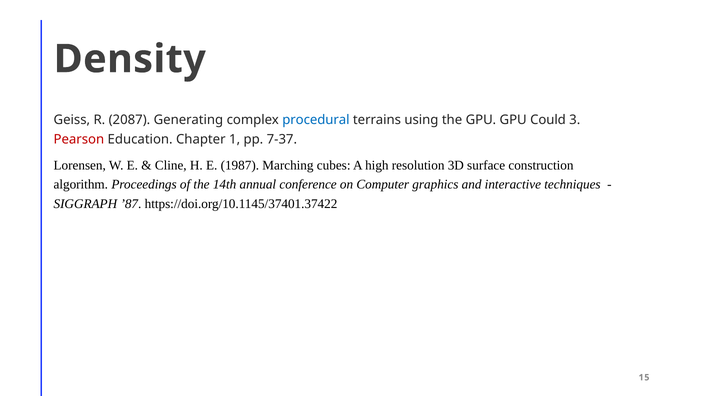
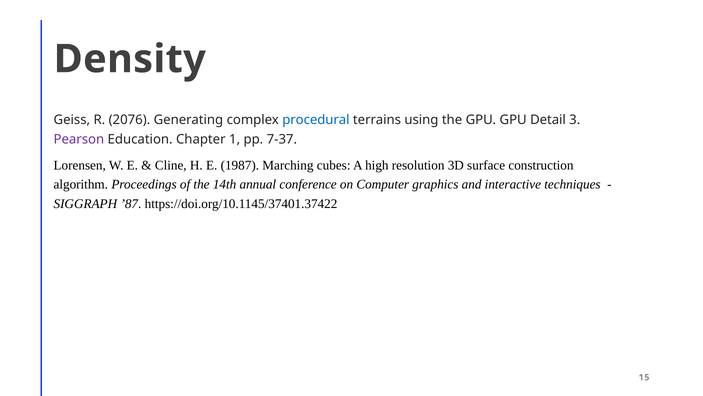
2087: 2087 -> 2076
Could: Could -> Detail
Pearson colour: red -> purple
